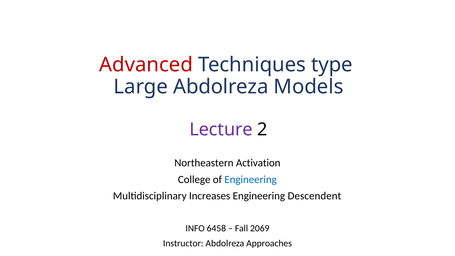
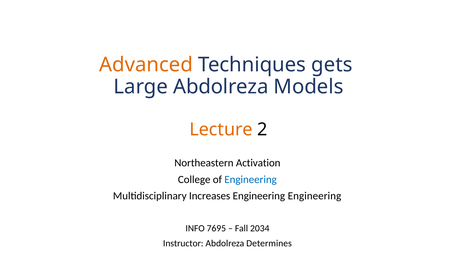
Advanced colour: red -> orange
type: type -> gets
Lecture colour: purple -> orange
Engineering Descendent: Descendent -> Engineering
6458: 6458 -> 7695
2069: 2069 -> 2034
Approaches: Approaches -> Determines
